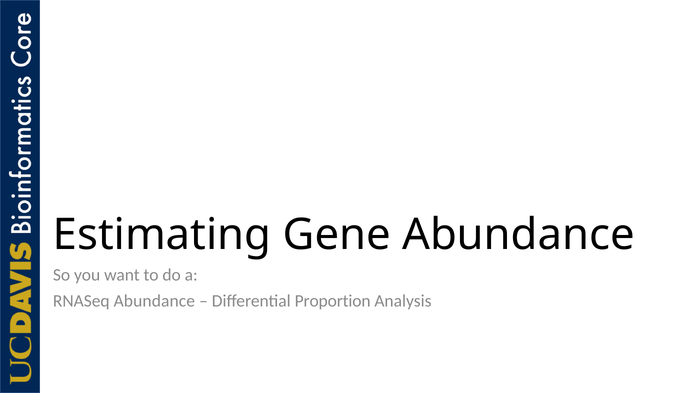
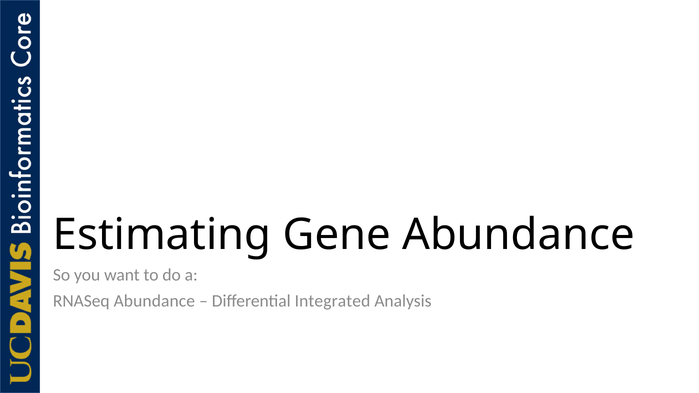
Proportion: Proportion -> Integrated
